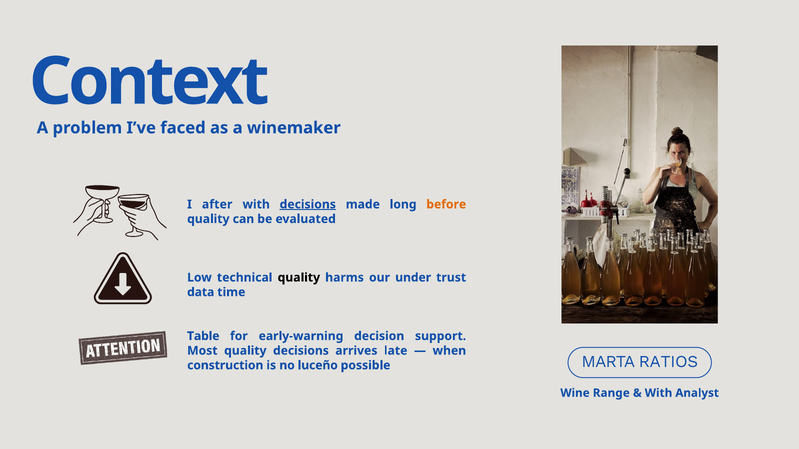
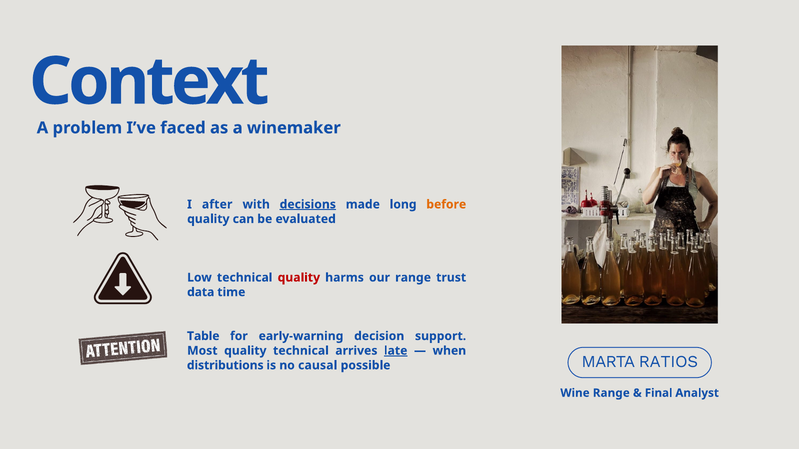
quality at (299, 278) colour: black -> red
our under: under -> range
quality decisions: decisions -> technical
late underline: none -> present
construction: construction -> distributions
luceño: luceño -> causal
With at (659, 393): With -> Final
